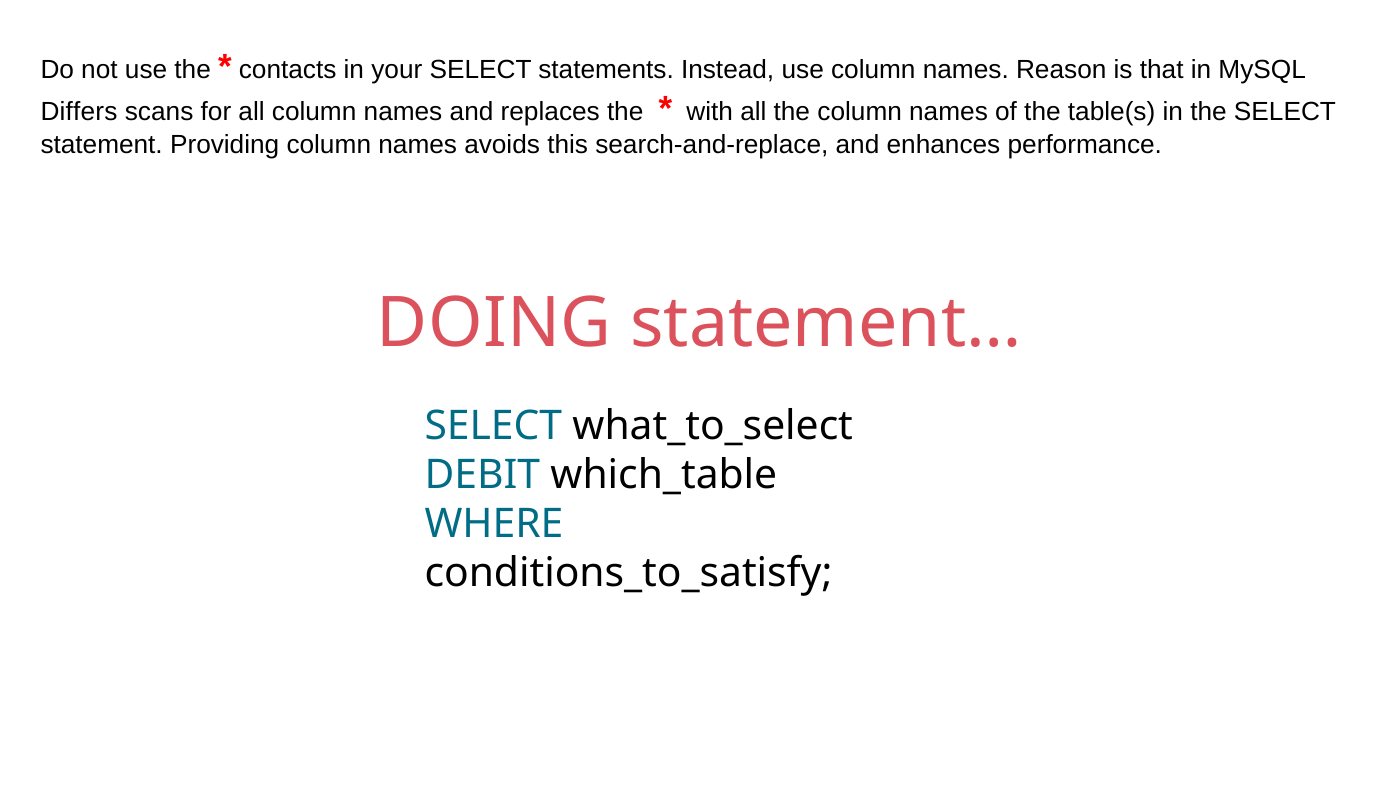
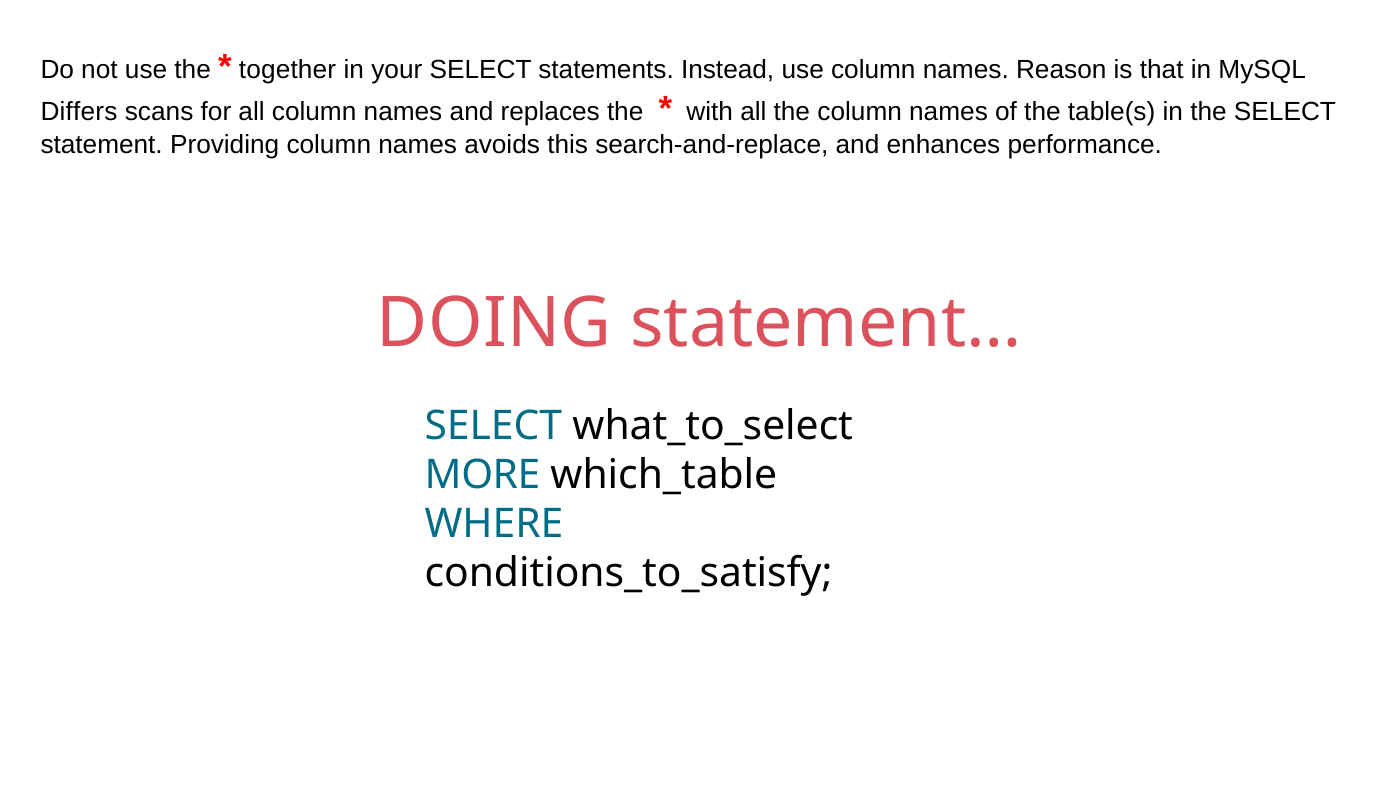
contacts: contacts -> together
DEBIT: DEBIT -> MORE
